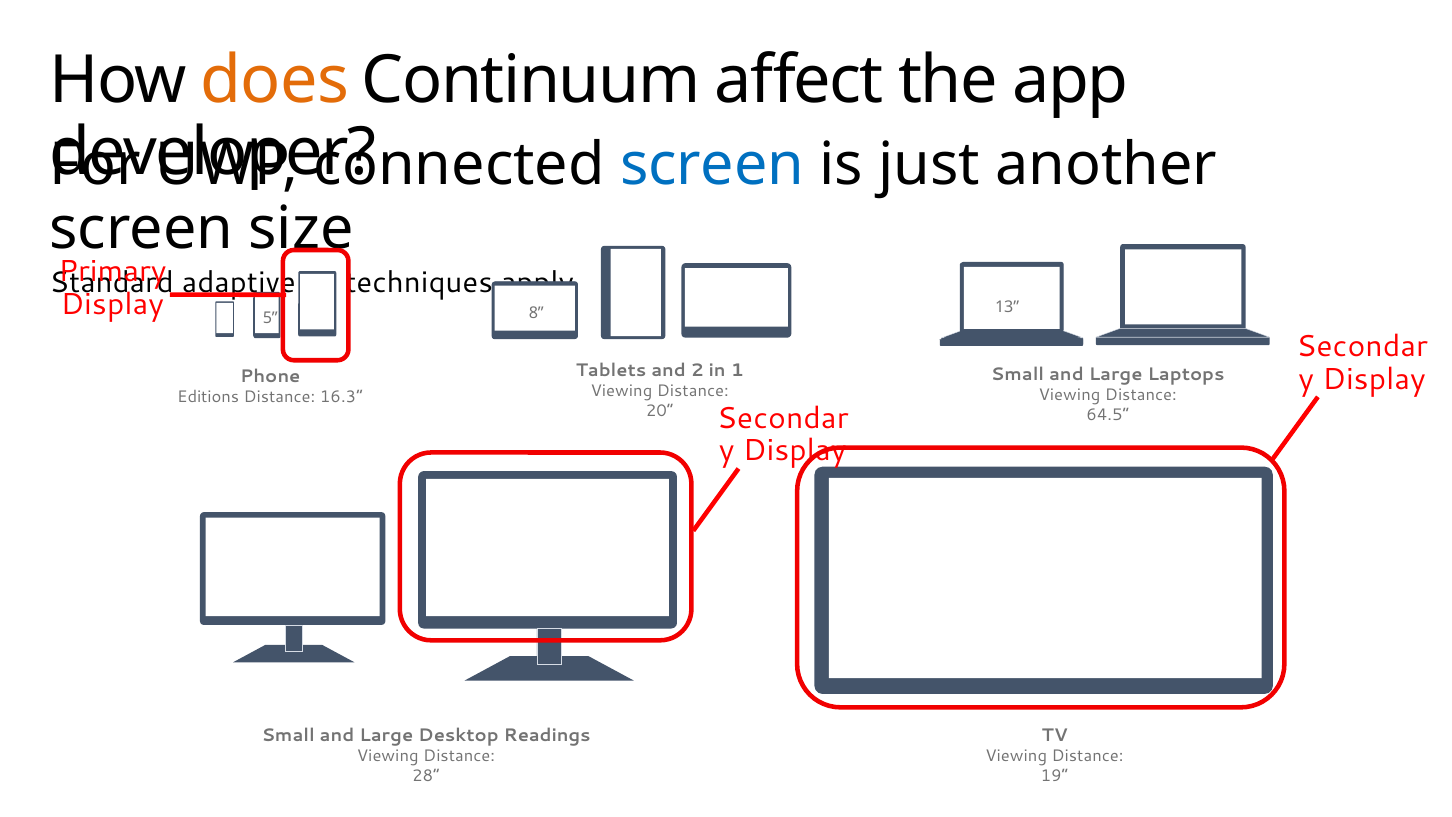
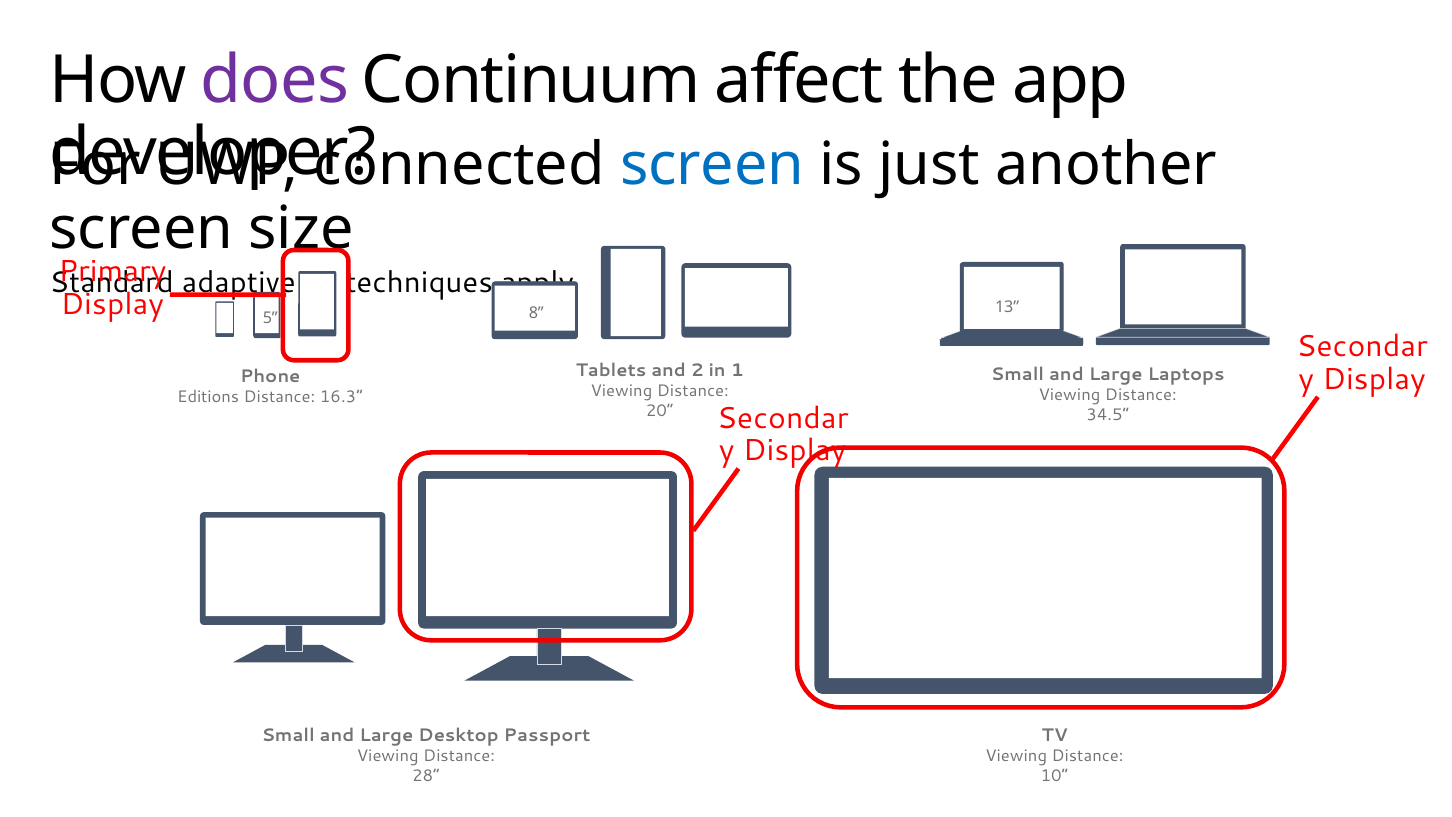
does colour: orange -> purple
64.5: 64.5 -> 34.5
Readings: Readings -> Passport
19: 19 -> 10
